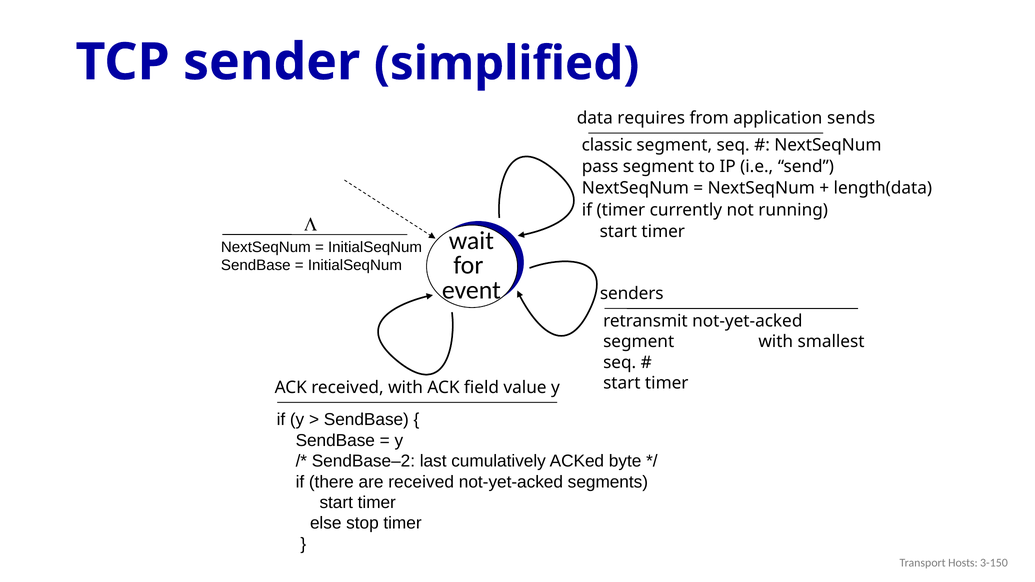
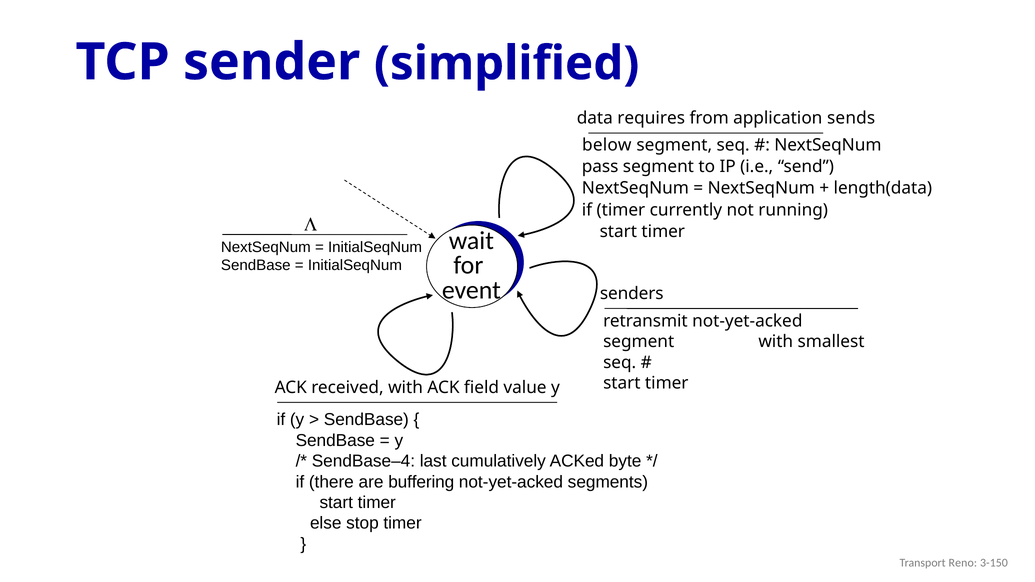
classic: classic -> below
SendBase–2: SendBase–2 -> SendBase–4
are received: received -> buffering
Hosts: Hosts -> Reno
